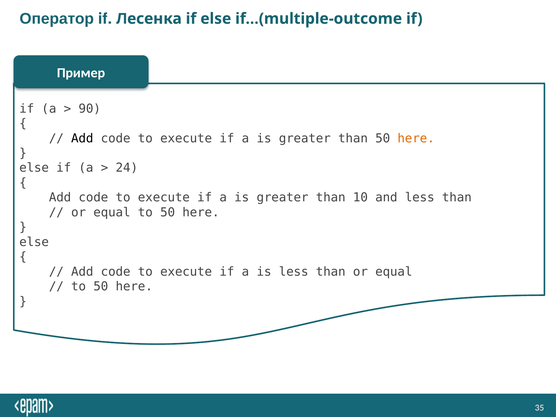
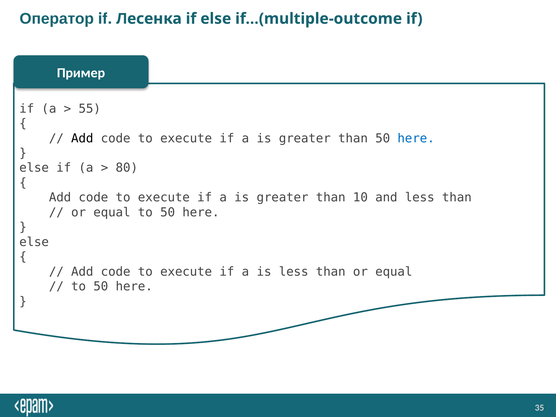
90: 90 -> 55
here at (416, 138) colour: orange -> blue
24: 24 -> 80
